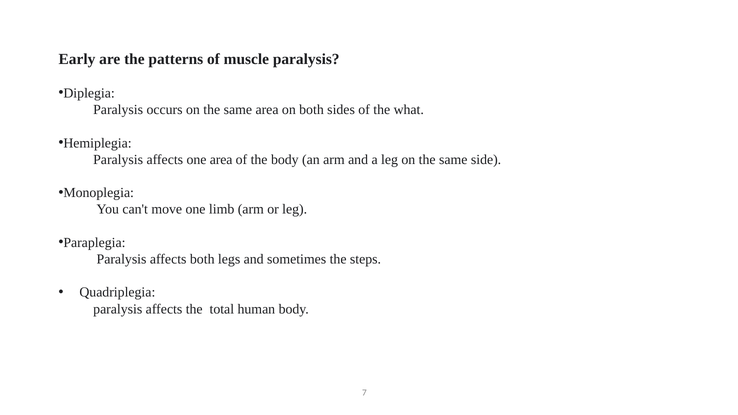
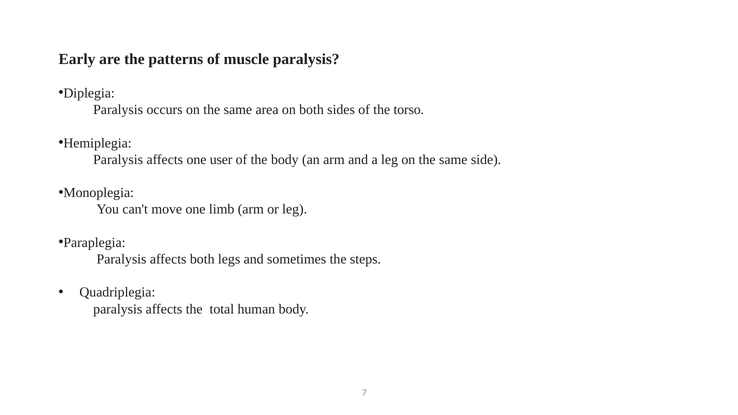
what: what -> torso
one area: area -> user
